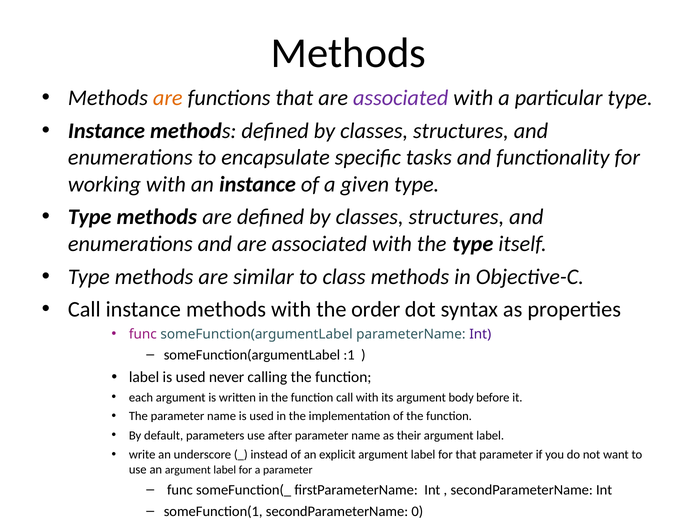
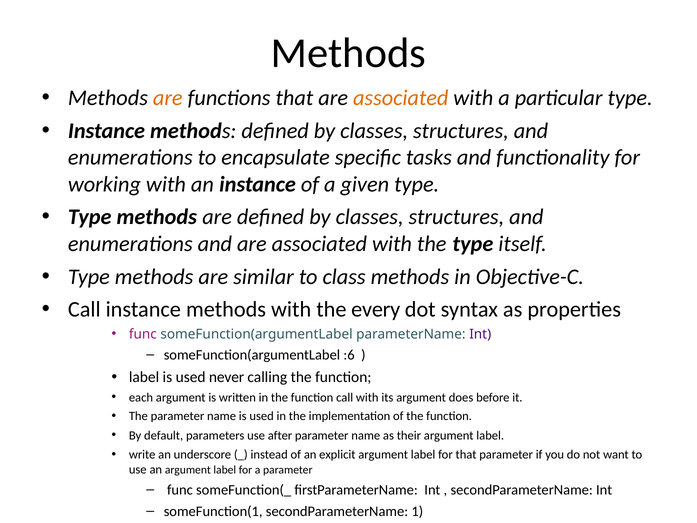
associated at (401, 98) colour: purple -> orange
order: order -> every
:1: :1 -> :6
body: body -> does
0: 0 -> 1
